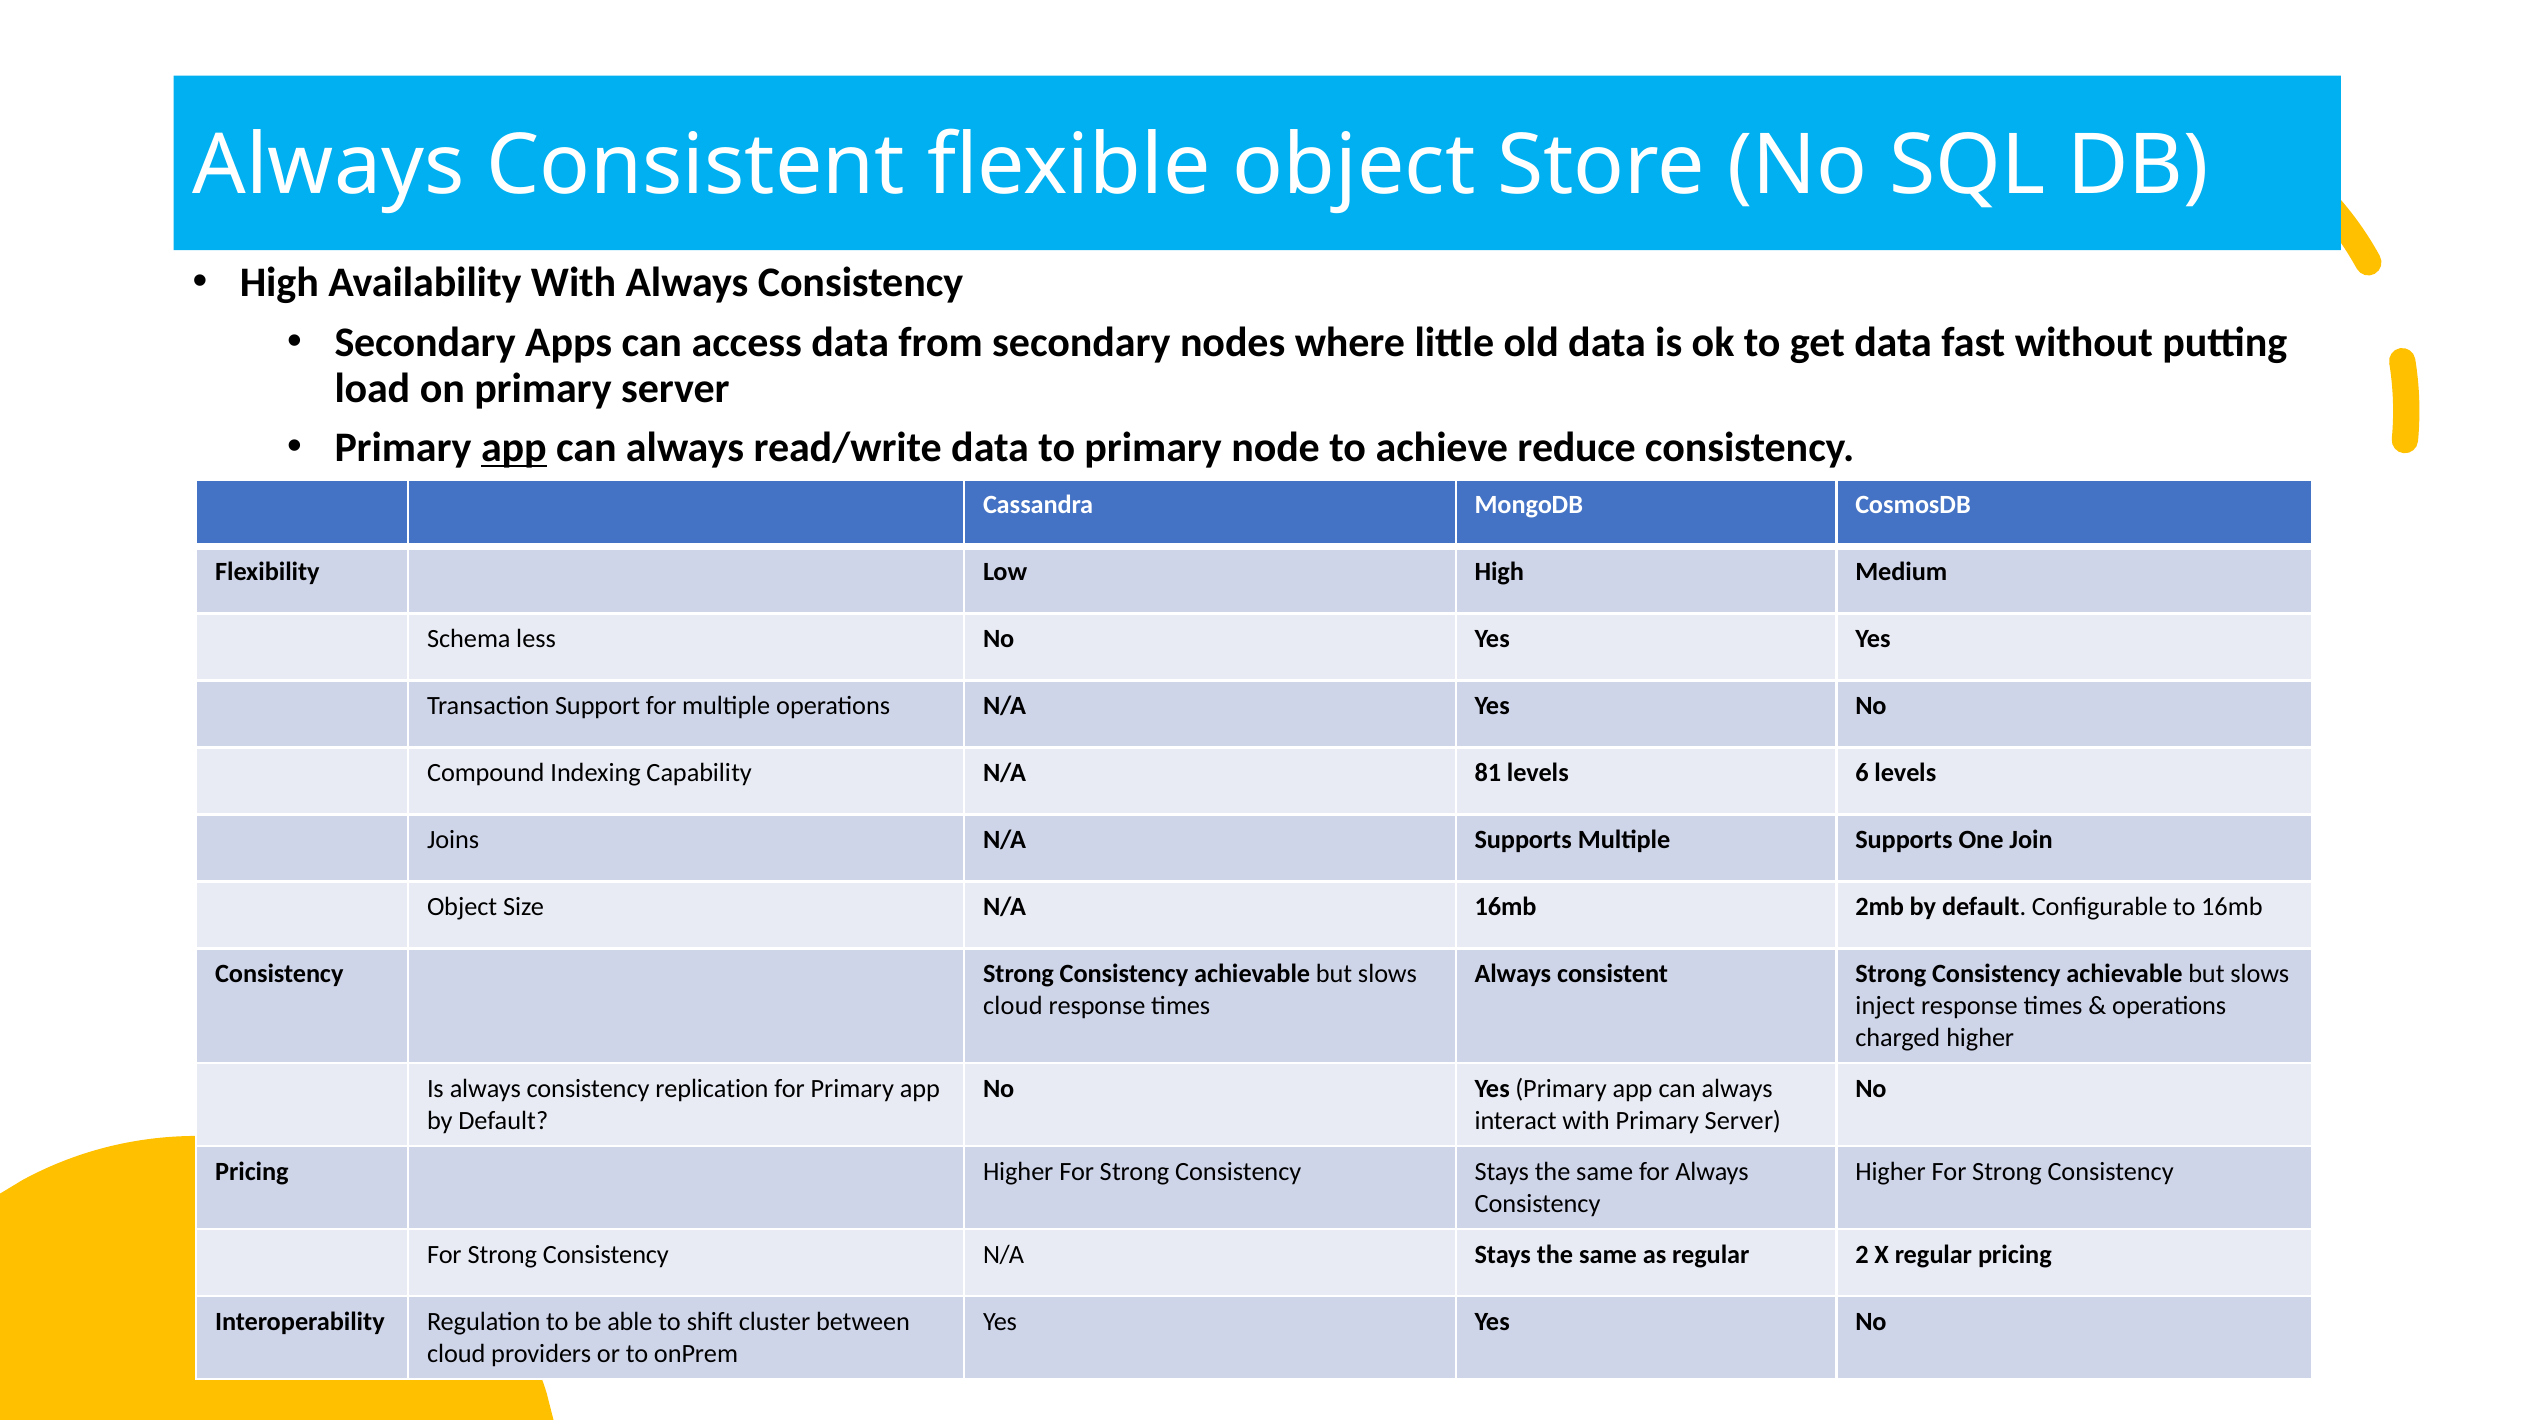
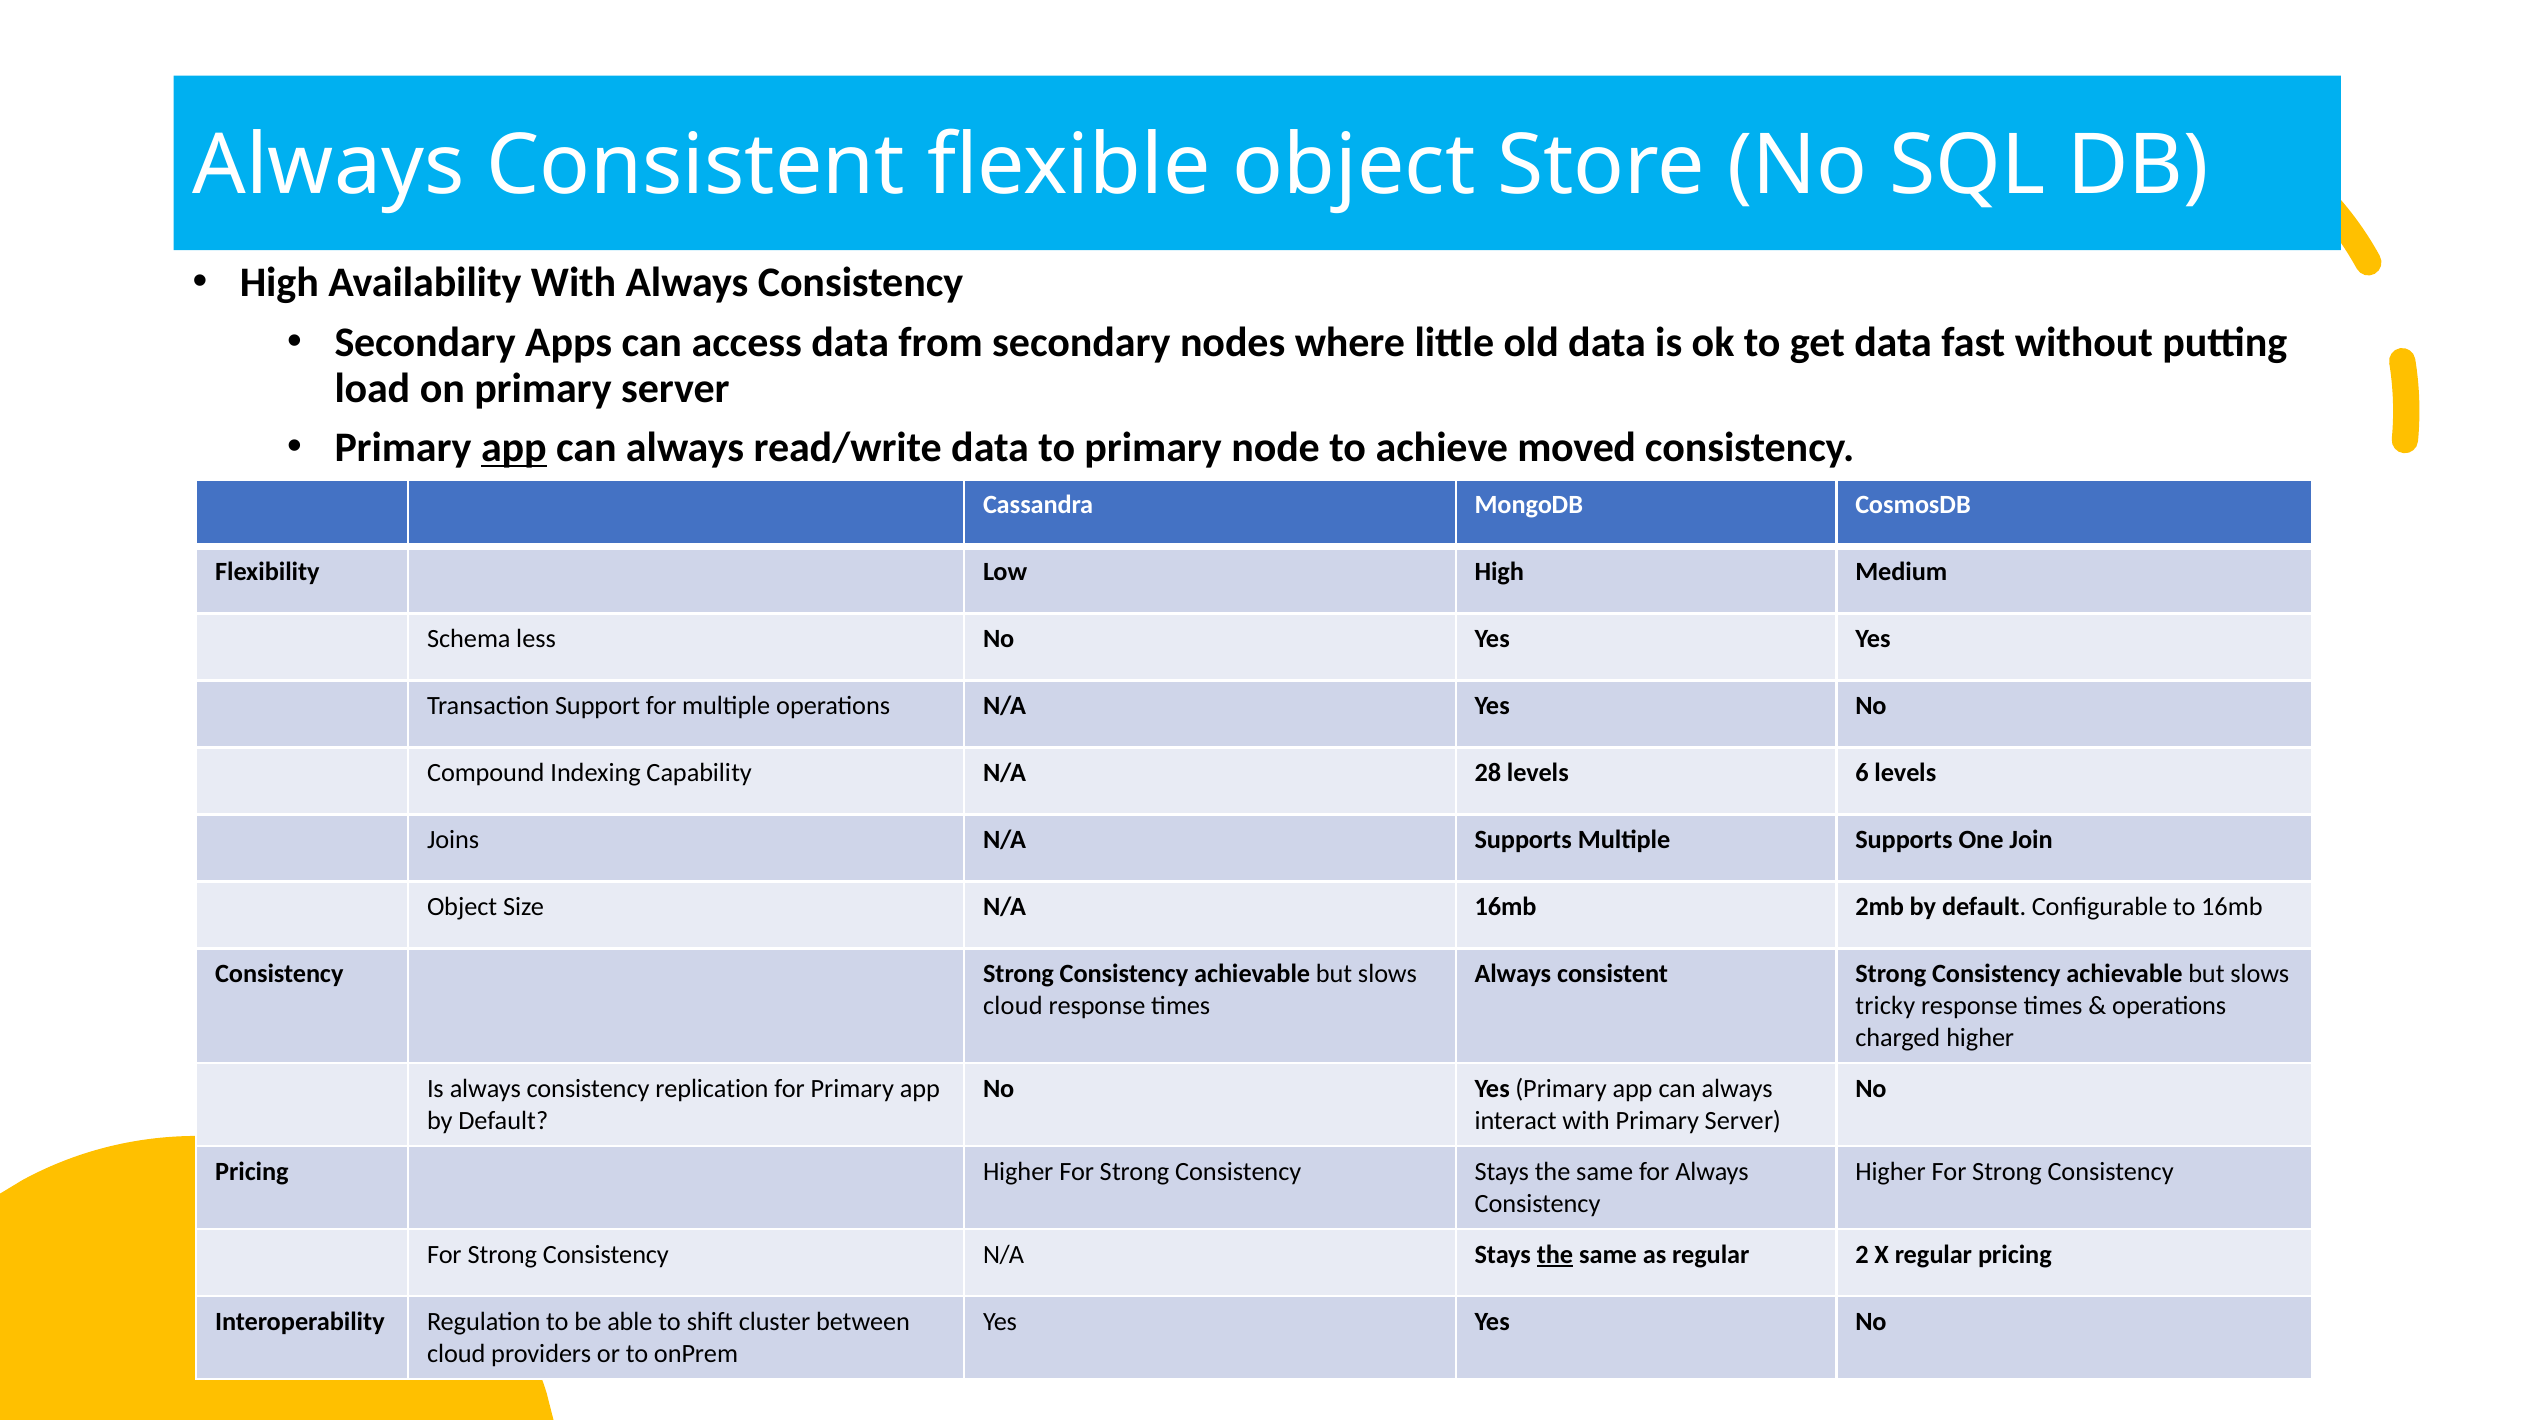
reduce: reduce -> moved
81: 81 -> 28
inject: inject -> tricky
the at (1555, 1255) underline: none -> present
